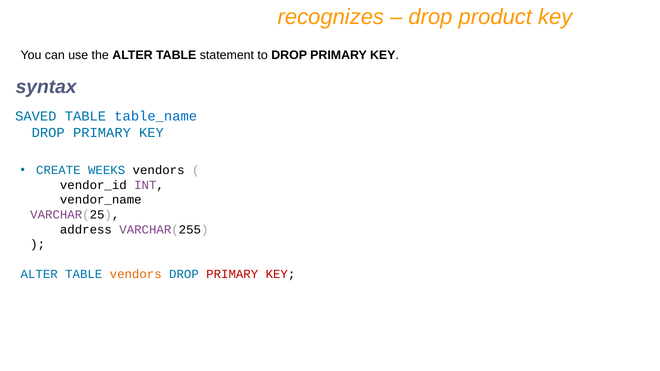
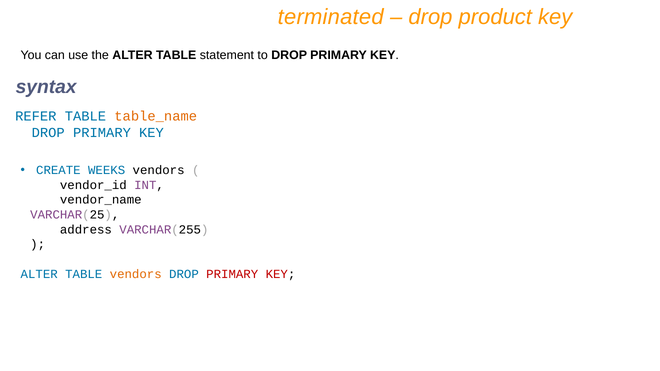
recognizes: recognizes -> terminated
SAVED: SAVED -> REFER
table_name colour: blue -> orange
